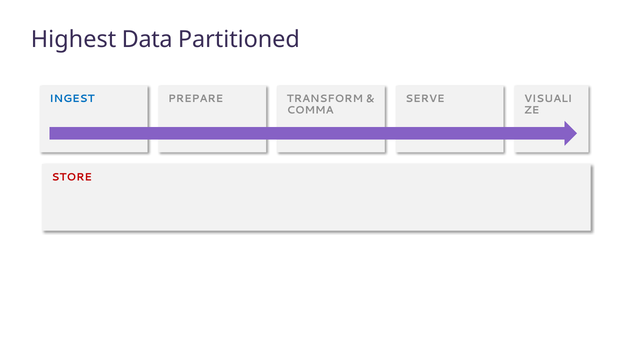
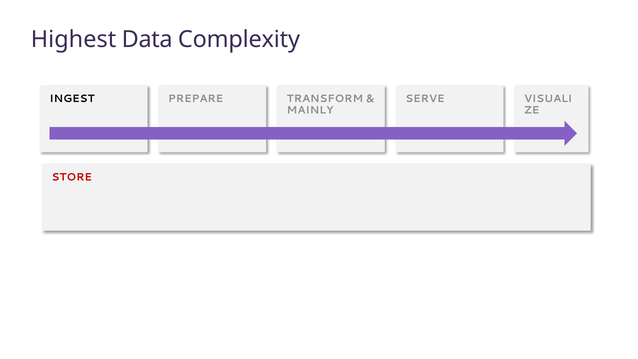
Partitioned: Partitioned -> Complexity
INGEST colour: blue -> black
COMMA: COMMA -> MAINLY
